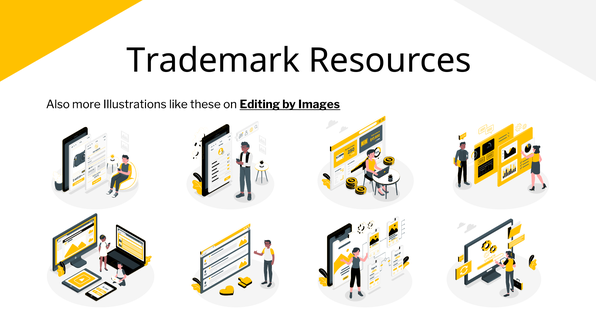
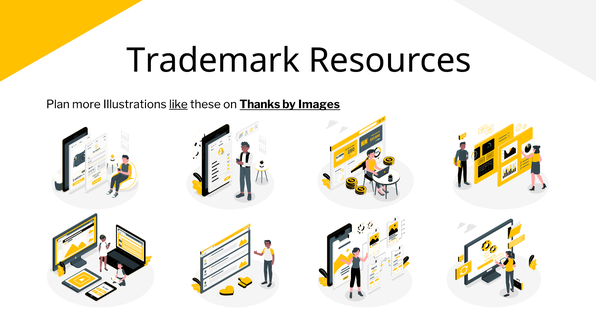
Also: Also -> Plan
like underline: none -> present
Editing: Editing -> Thanks
